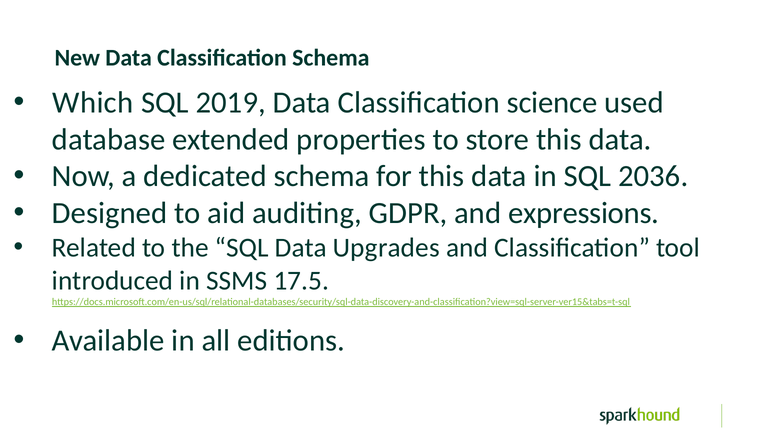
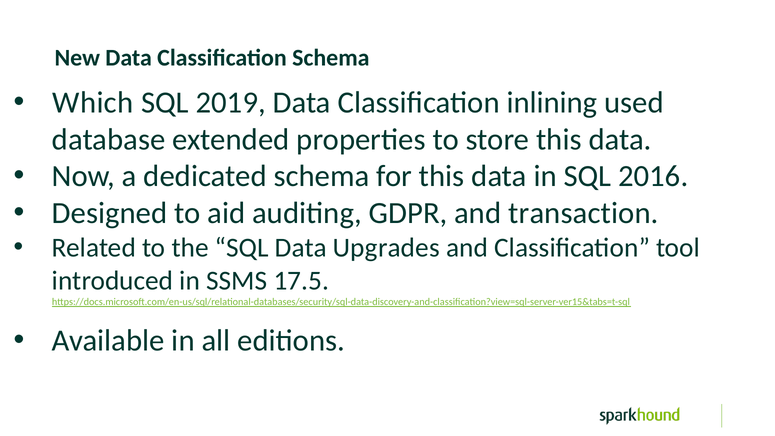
science: science -> inlining
2036: 2036 -> 2016
expressions: expressions -> transaction
